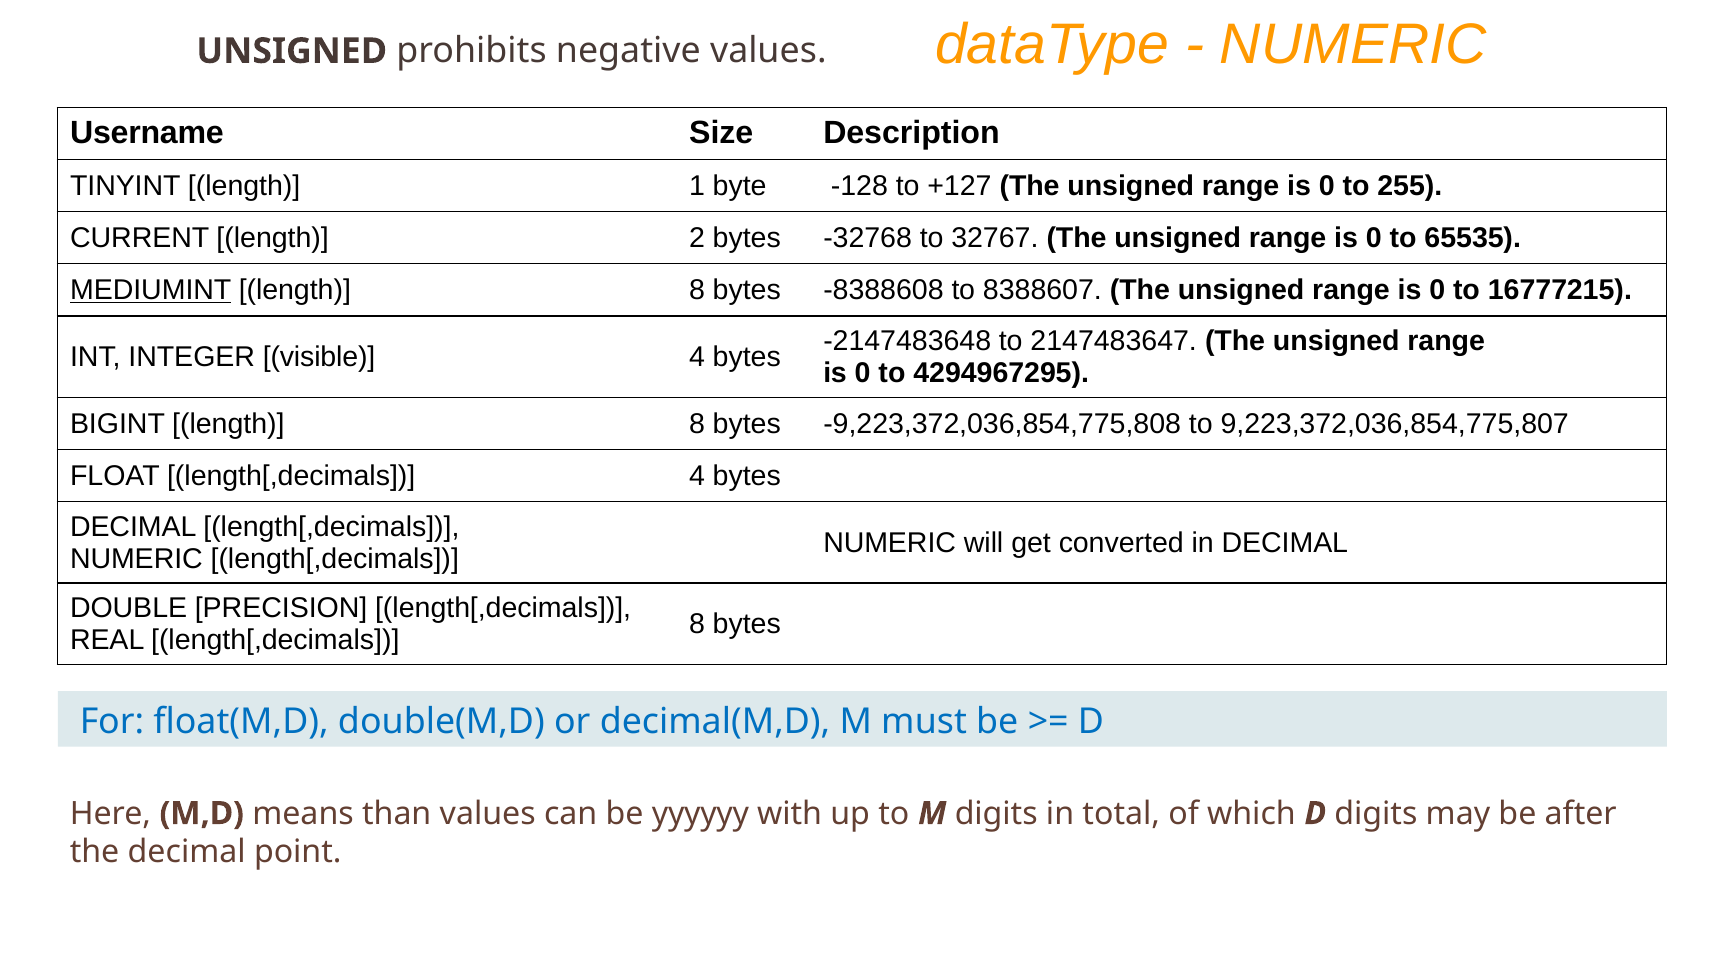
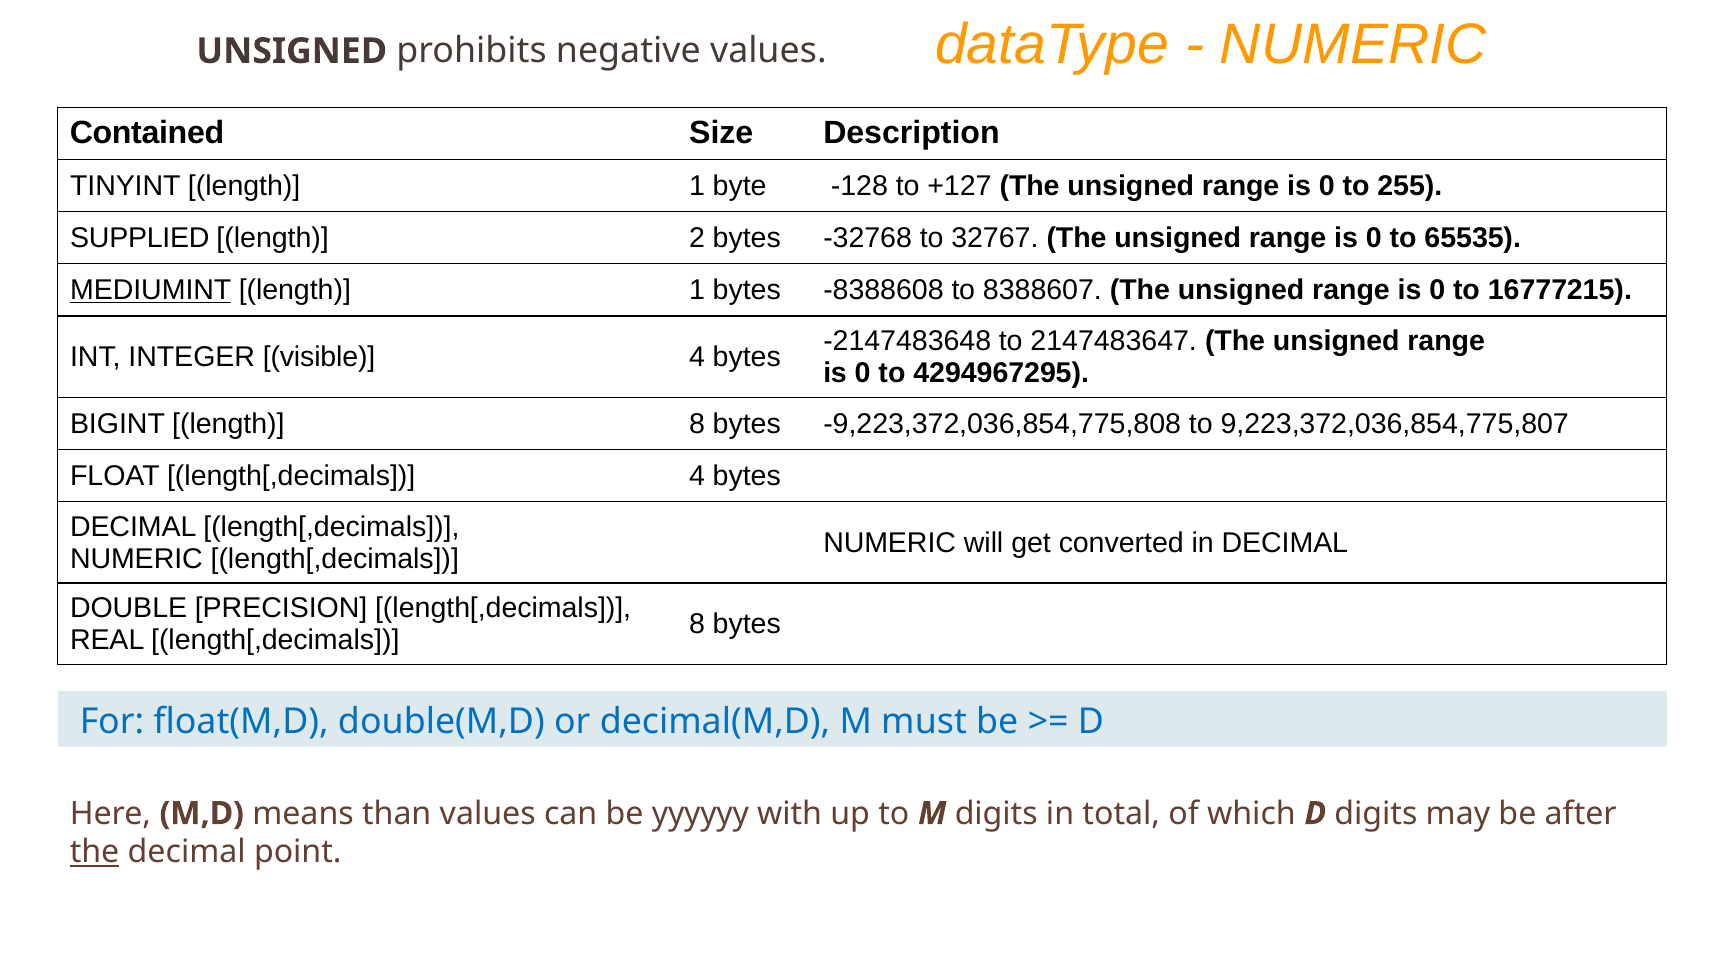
Username: Username -> Contained
CURRENT: CURRENT -> SUPPLIED
8 at (697, 290): 8 -> 1
the at (95, 852) underline: none -> present
